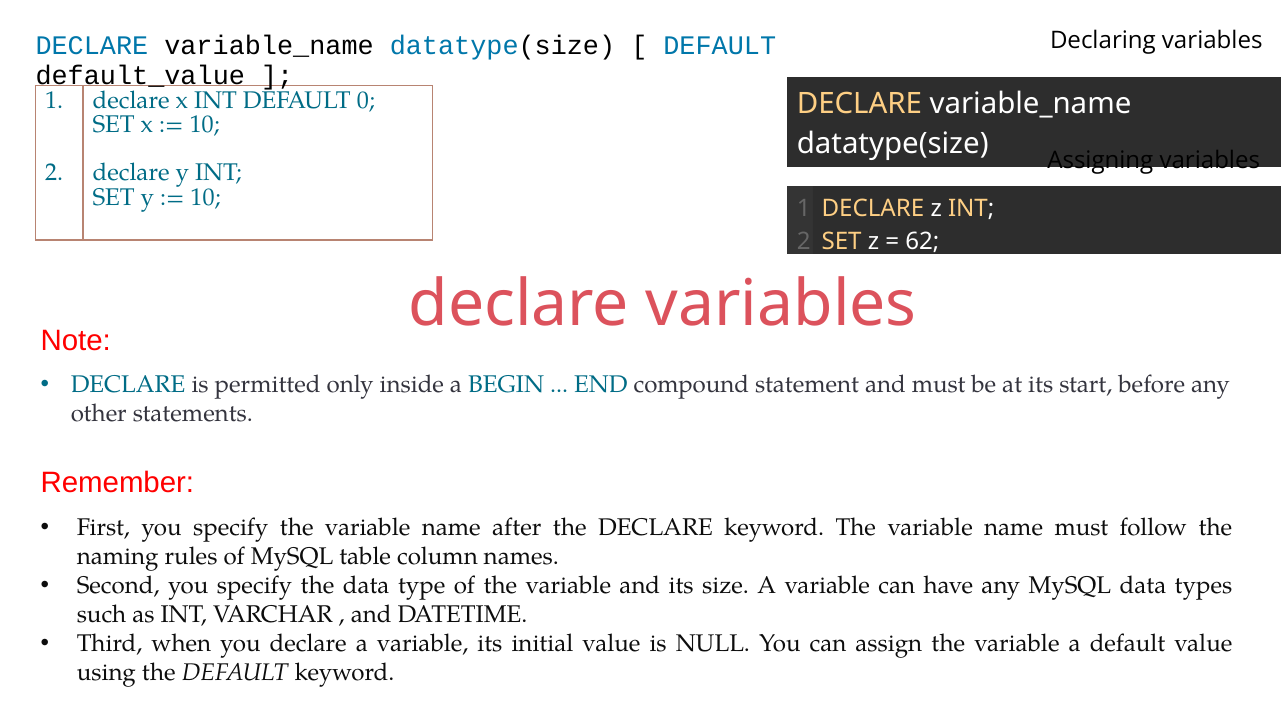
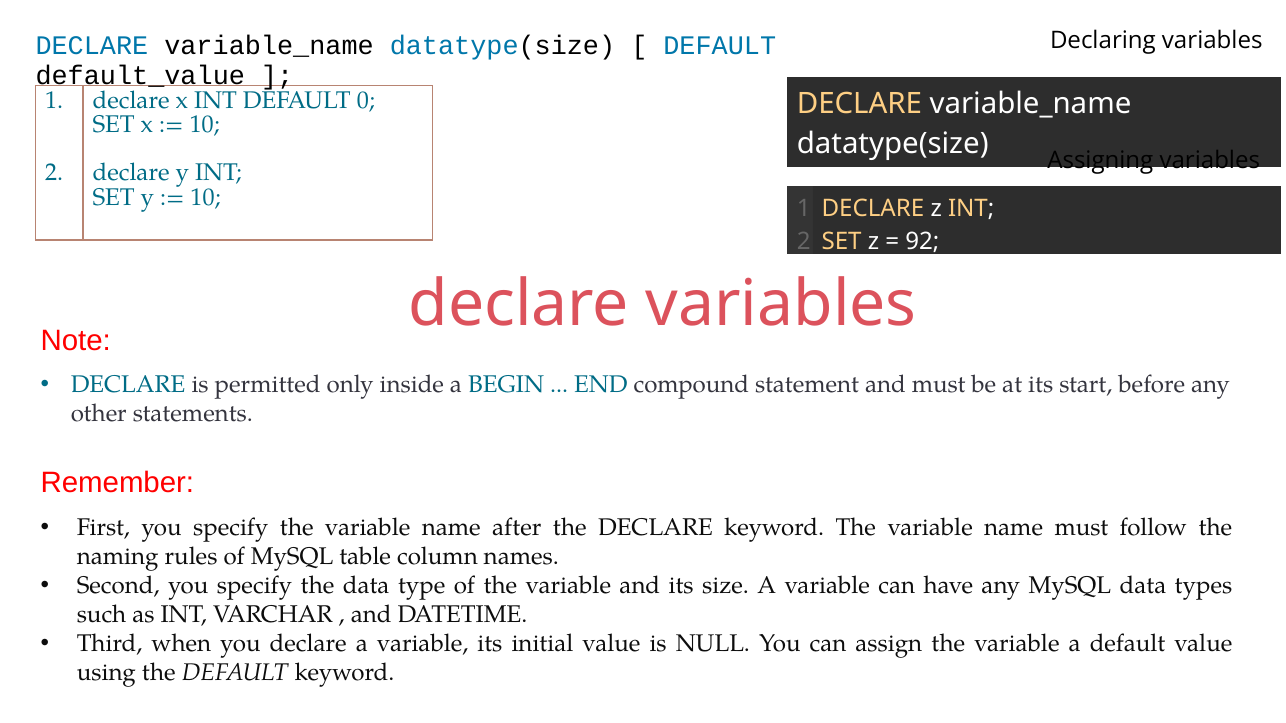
62: 62 -> 92
